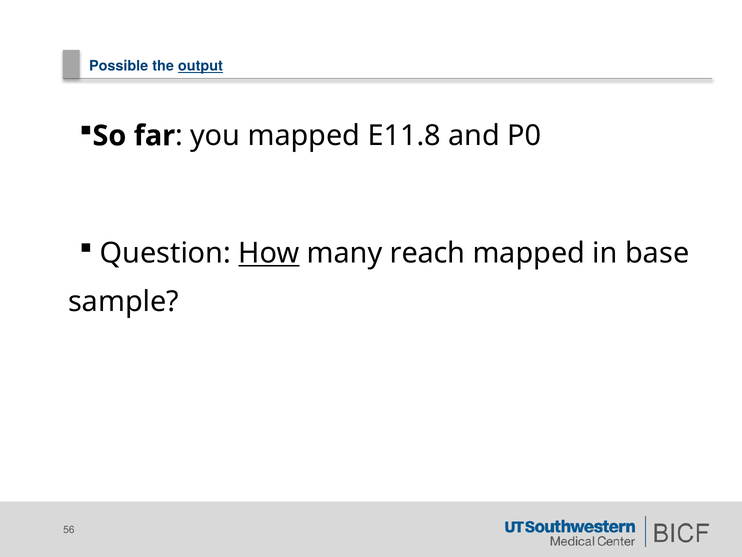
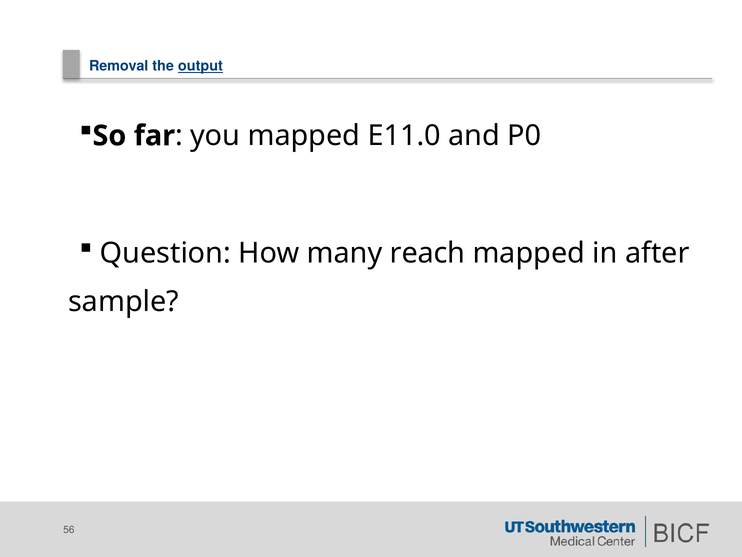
Possible: Possible -> Removal
E11.8: E11.8 -> E11.0
How underline: present -> none
base: base -> after
